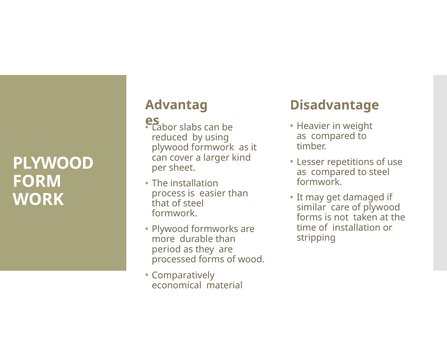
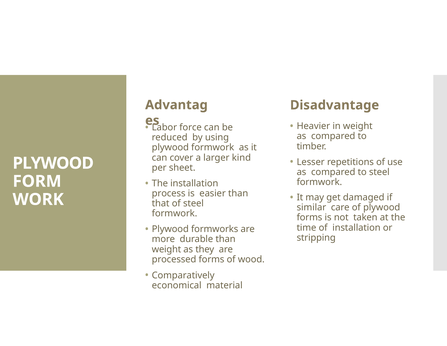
slabs: slabs -> force
period at (166, 249): period -> weight
